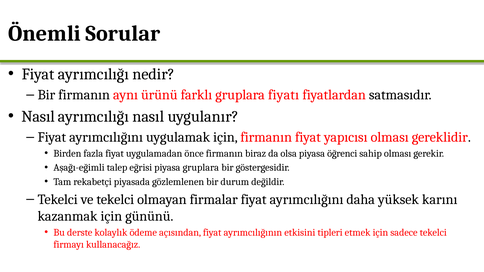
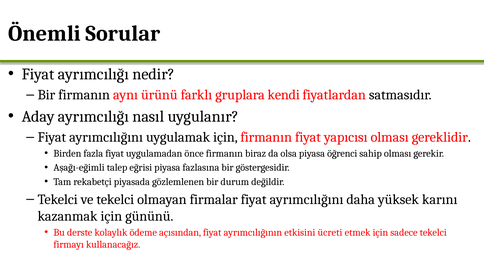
fiyatı: fiyatı -> kendi
Nasıl at (38, 117): Nasıl -> Aday
piyasa gruplara: gruplara -> fazlasına
tipleri: tipleri -> ücreti
